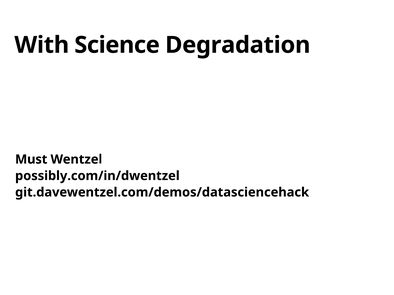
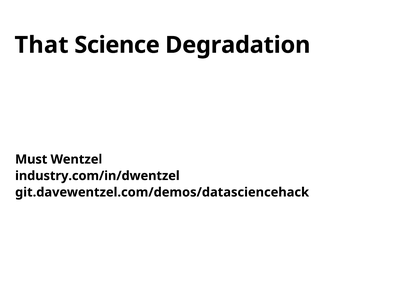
With: With -> That
possibly.com/in/dwentzel: possibly.com/in/dwentzel -> industry.com/in/dwentzel
